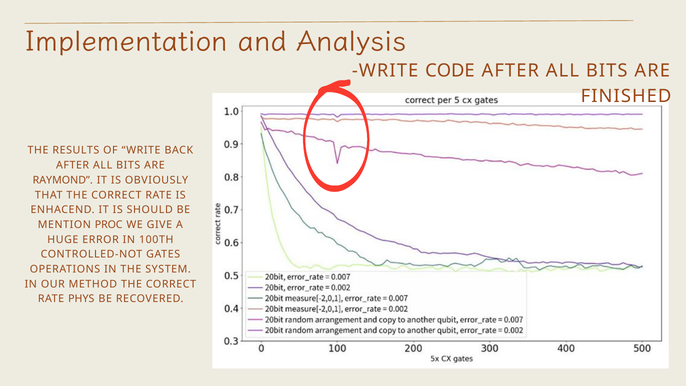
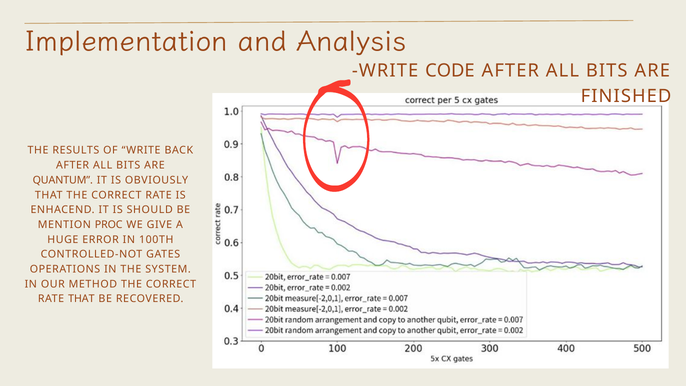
RAYMOND: RAYMOND -> QUANTUM
RATE PHYS: PHYS -> THAT
